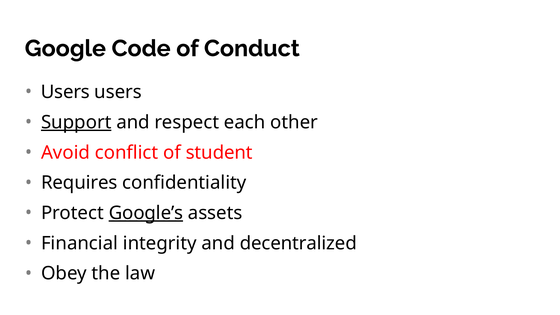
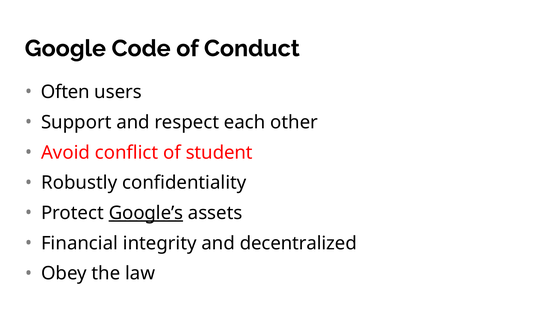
Users at (65, 92): Users -> Often
Support underline: present -> none
Requires: Requires -> Robustly
